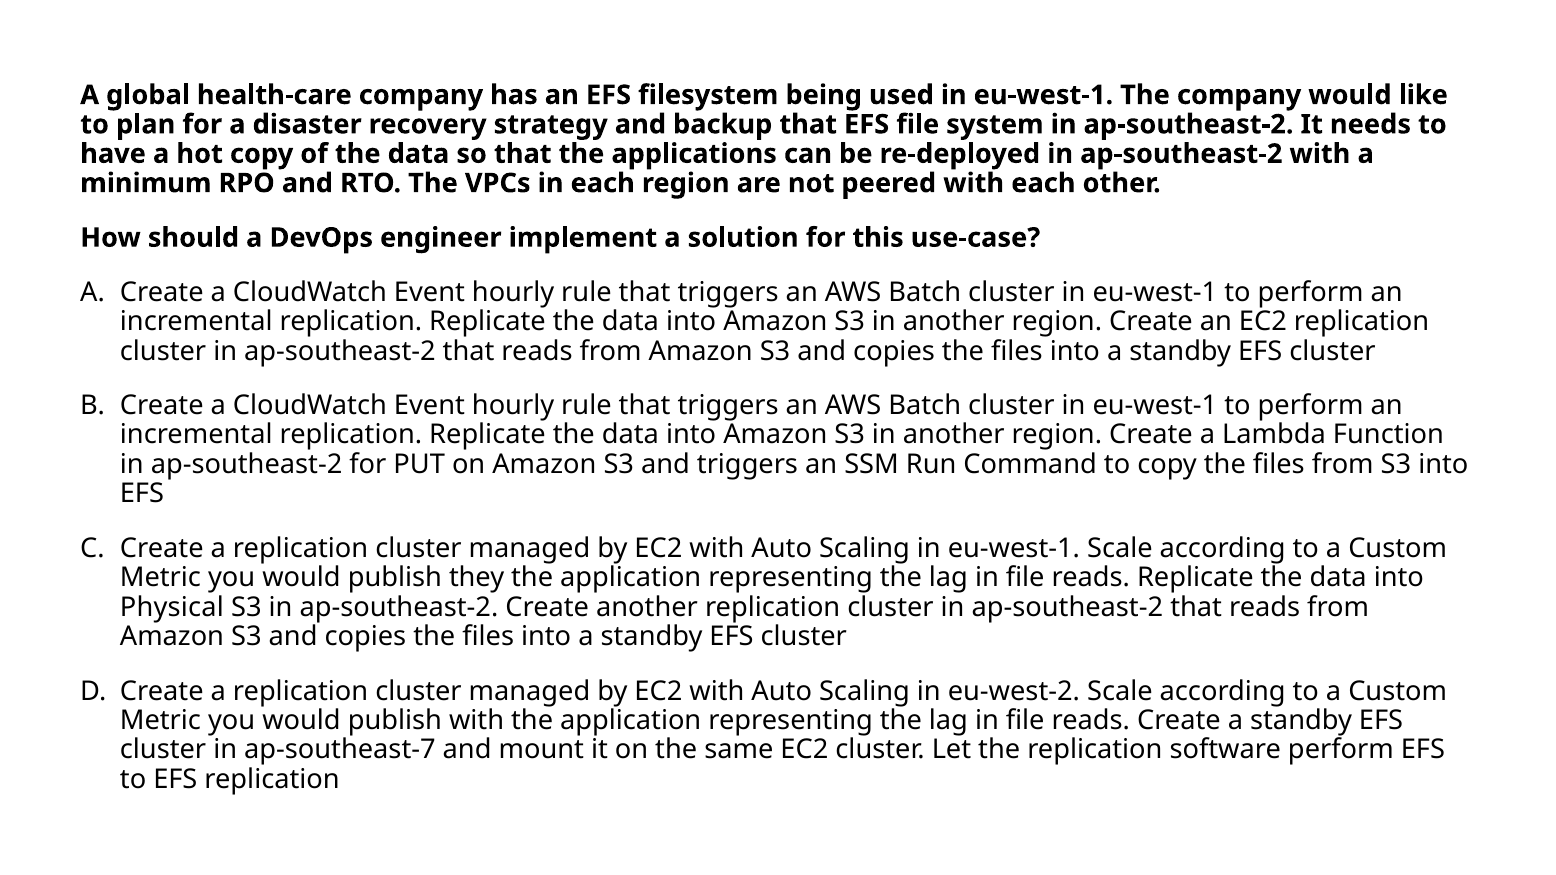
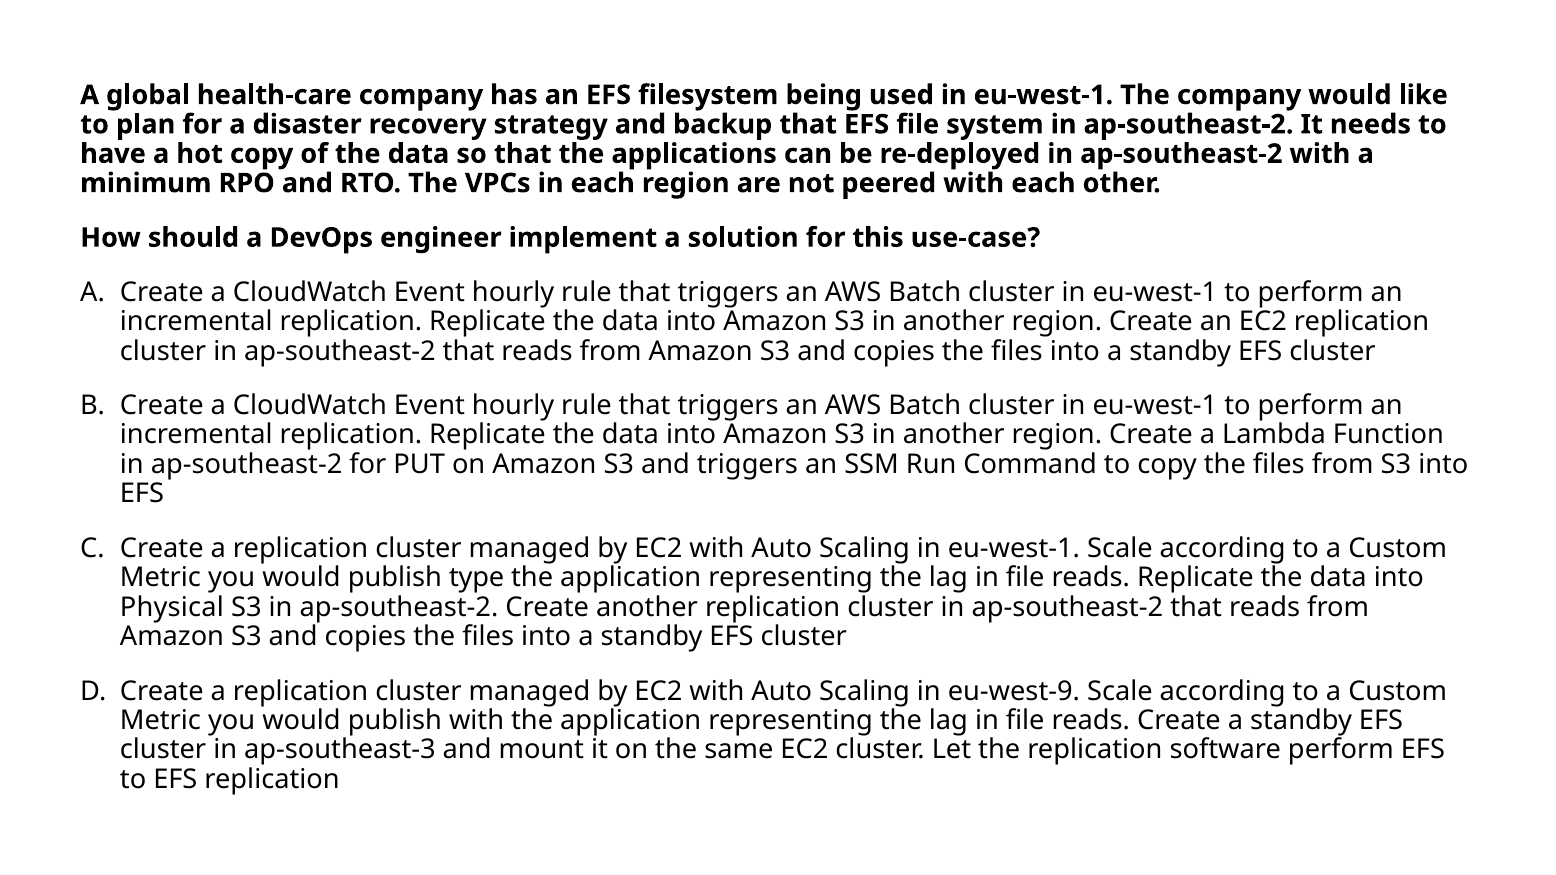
they: they -> type
eu-west-2: eu-west-2 -> eu-west-9
ap-southeast-7: ap-southeast-7 -> ap-southeast-3
